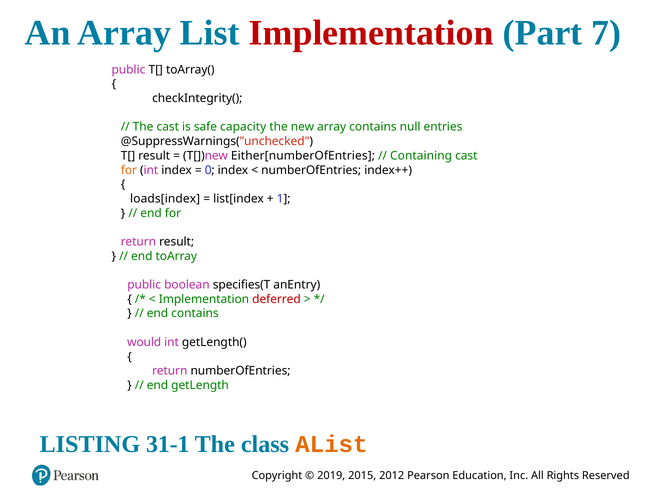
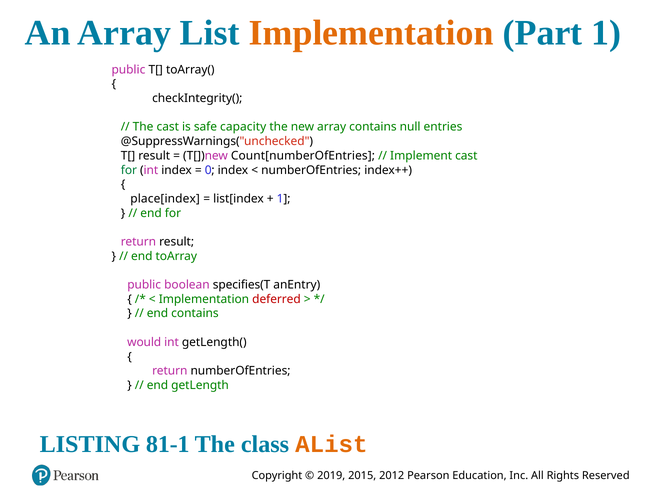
Implementation at (371, 33) colour: red -> orange
Part 7: 7 -> 1
Either[numberOfEntries: Either[numberOfEntries -> Count[numberOfEntries
Containing: Containing -> Implement
for at (129, 170) colour: orange -> green
loads[index: loads[index -> place[index
31-1: 31-1 -> 81-1
